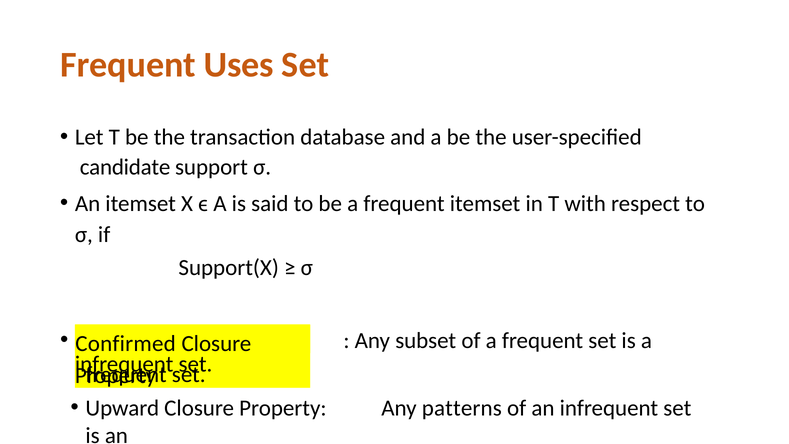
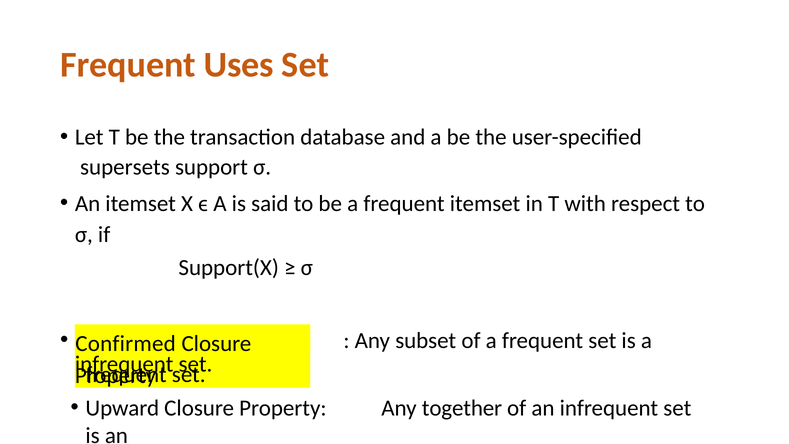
candidate: candidate -> supersets
patterns: patterns -> together
